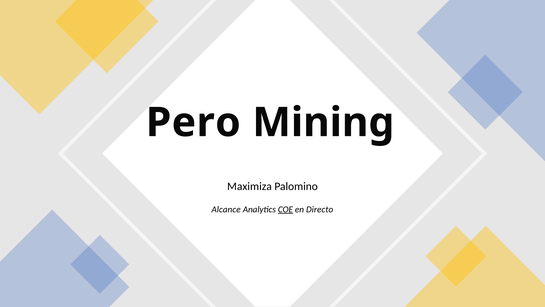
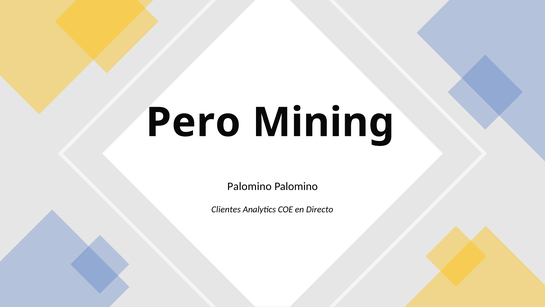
Maximiza at (250, 186): Maximiza -> Palomino
Alcance: Alcance -> Clientes
COE underline: present -> none
